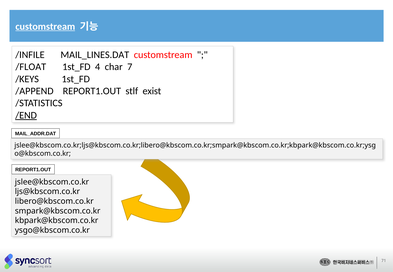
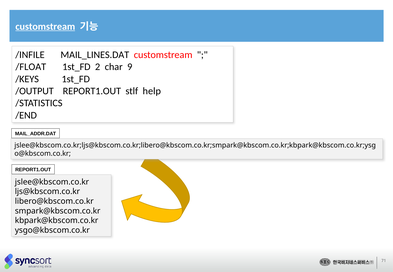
4: 4 -> 2
7: 7 -> 9
/APPEND: /APPEND -> /OUTPUT
exist: exist -> help
/END underline: present -> none
